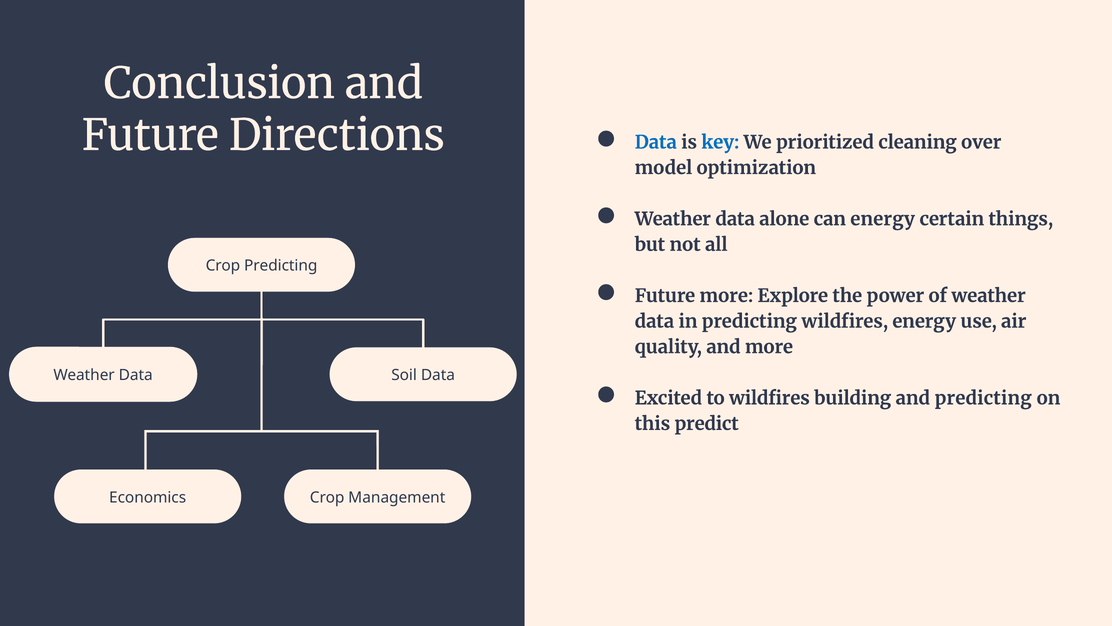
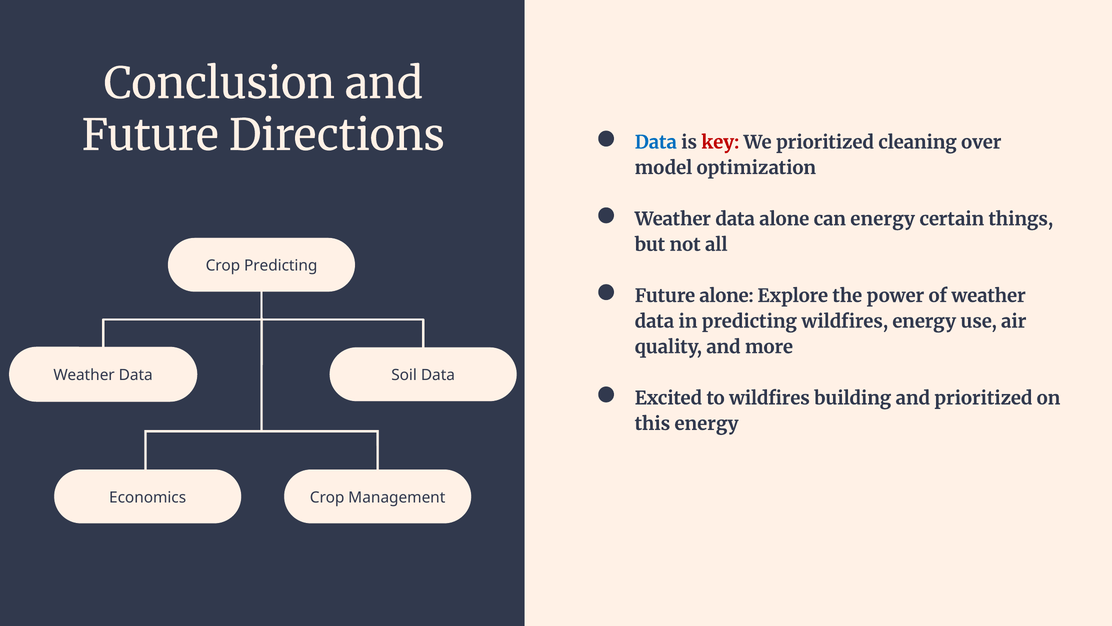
key colour: blue -> red
Future more: more -> alone
and predicting: predicting -> prioritized
this predict: predict -> energy
